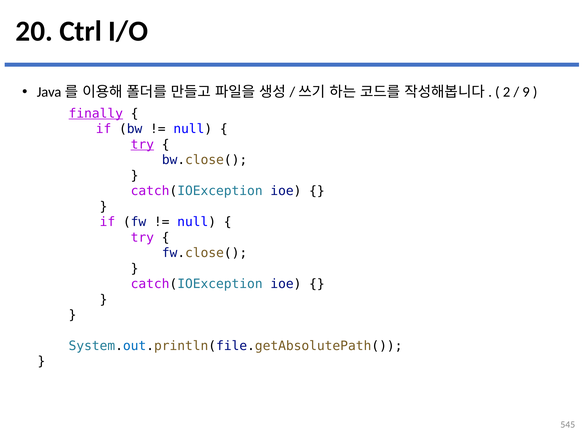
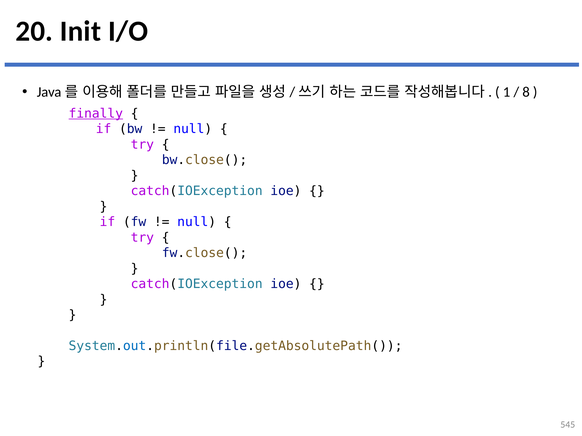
Ctrl: Ctrl -> Init
2: 2 -> 1
9: 9 -> 8
try at (142, 145) underline: present -> none
